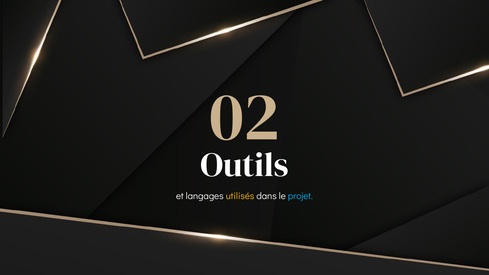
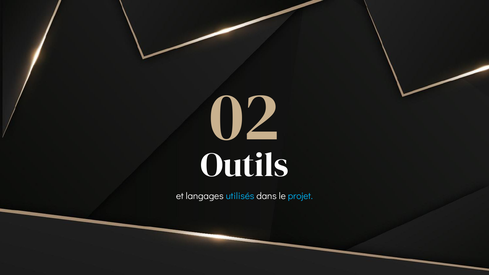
utilisés colour: yellow -> light blue
